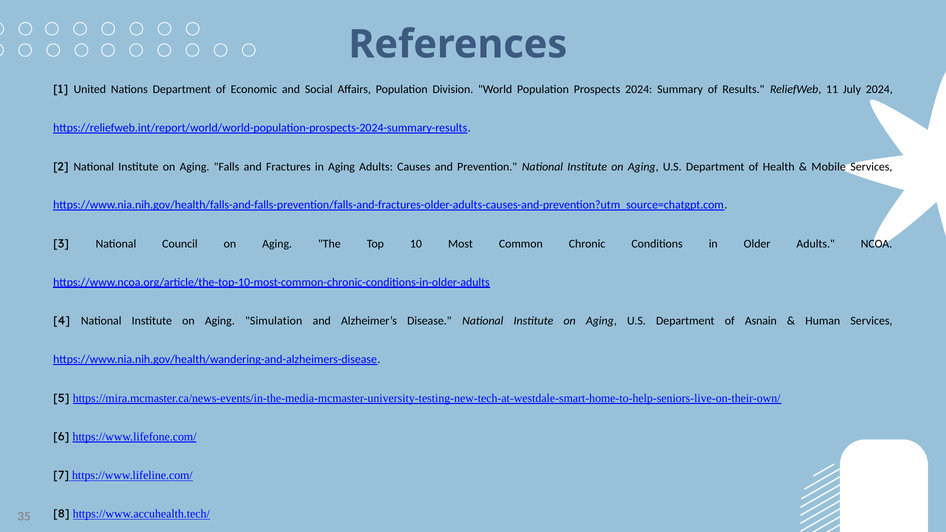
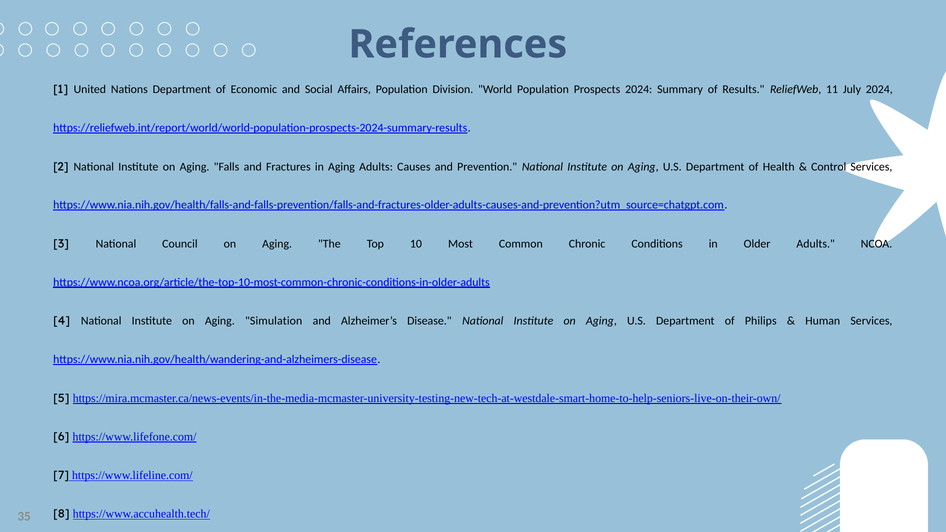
Mobile: Mobile -> Control
Asnain: Asnain -> Philips
